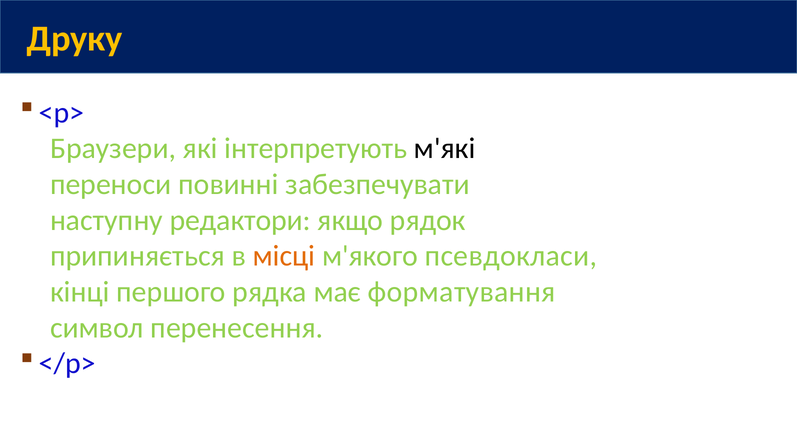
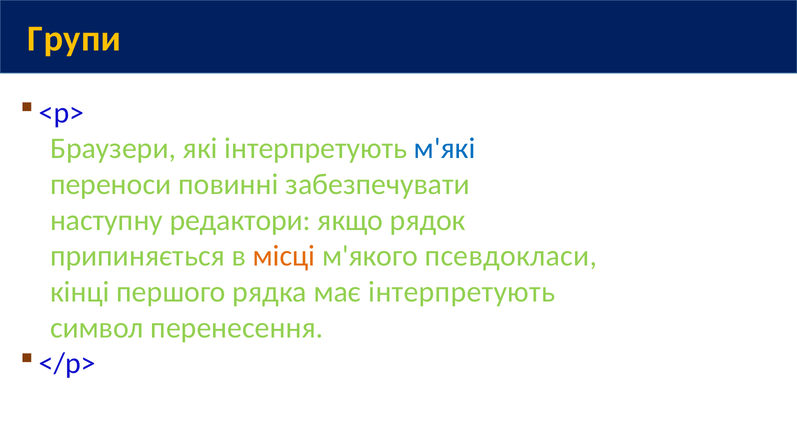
Друку: Друку -> Групи
м'які colour: black -> blue
має форматування: форматування -> інтерпретують
